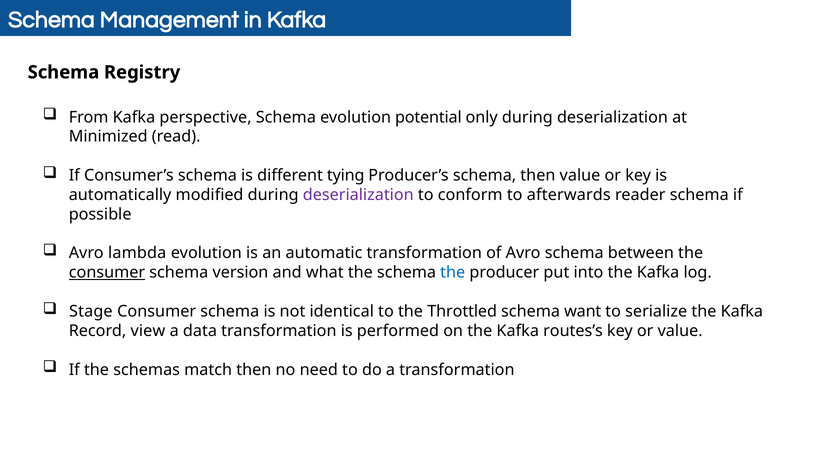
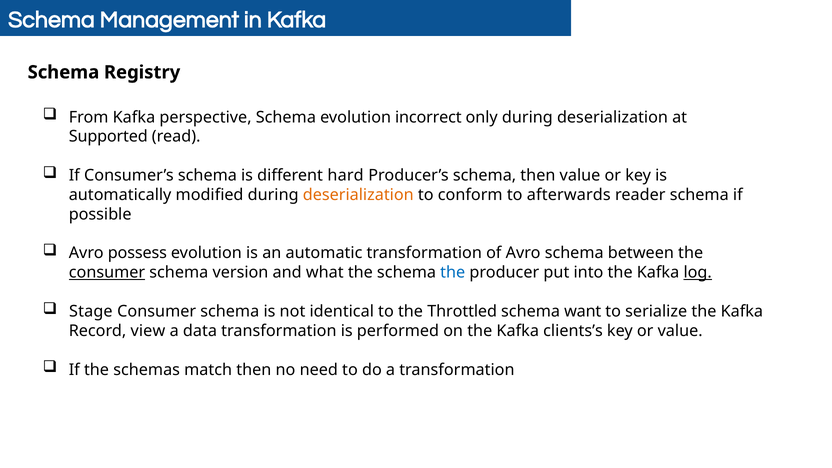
potential: potential -> incorrect
Minimized: Minimized -> Supported
tying: tying -> hard
deserialization at (358, 195) colour: purple -> orange
lambda: lambda -> possess
log underline: none -> present
routes’s: routes’s -> clients’s
